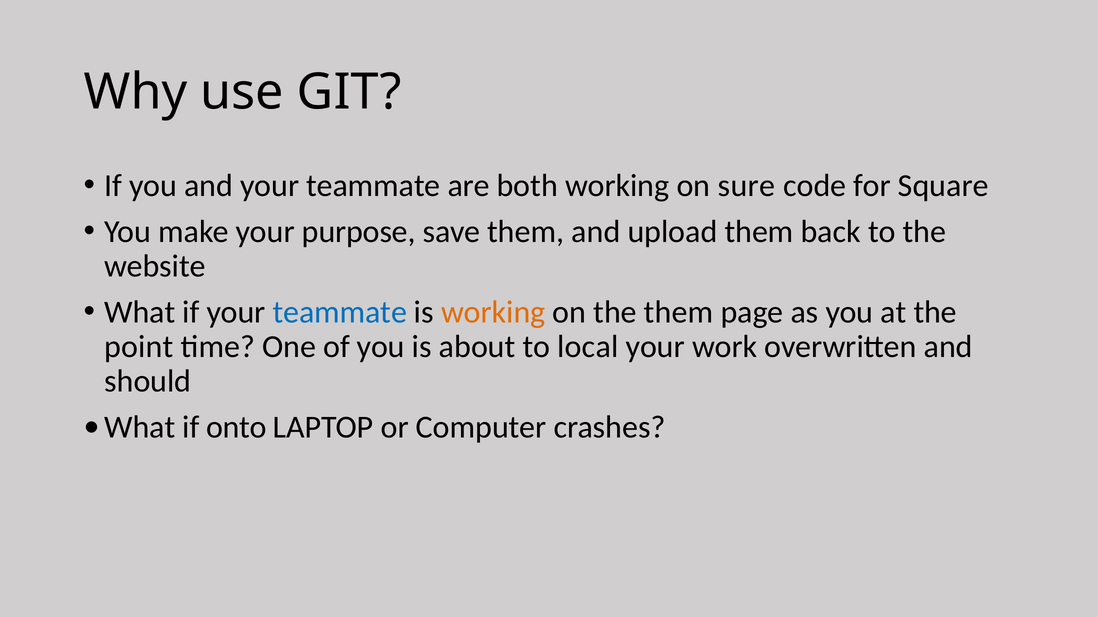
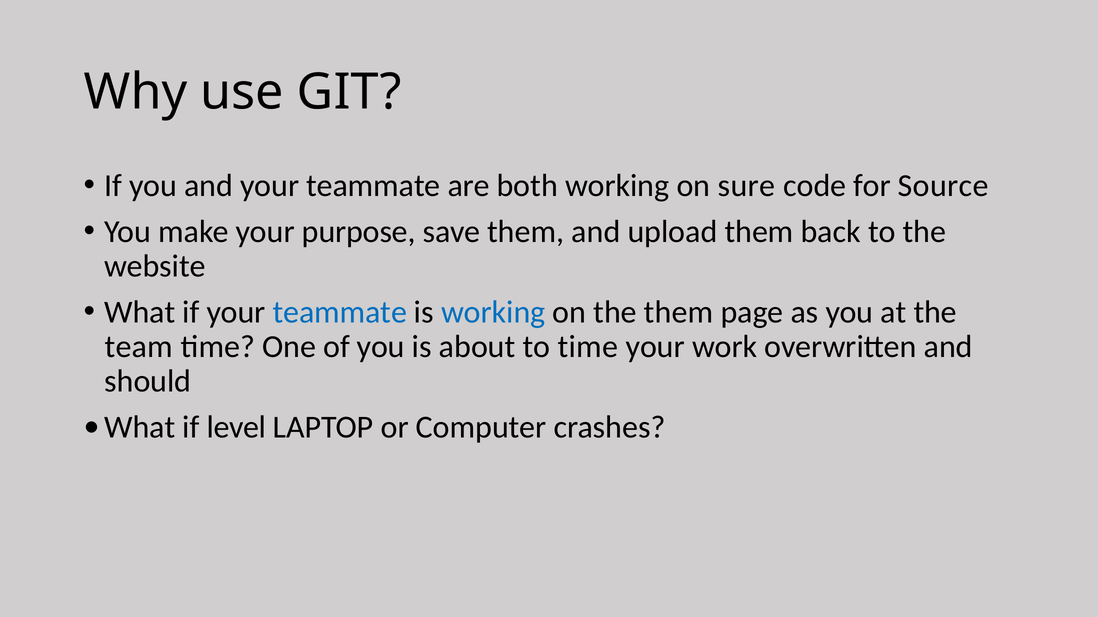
Square: Square -> Source
working at (493, 312) colour: orange -> blue
point: point -> team
to local: local -> time
onto: onto -> level
